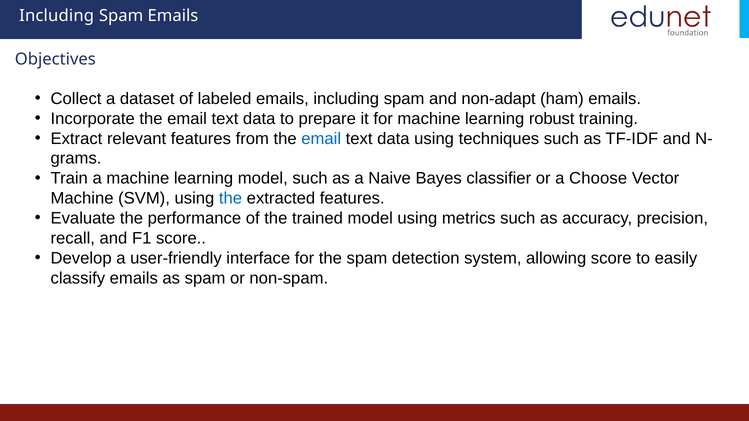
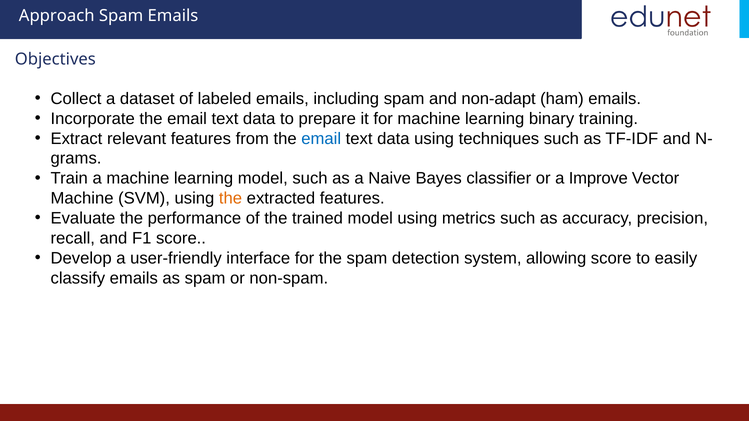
Including at (57, 16): Including -> Approach
robust: robust -> binary
Choose: Choose -> Improve
the at (231, 199) colour: blue -> orange
